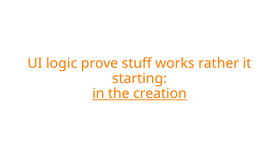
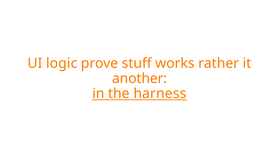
starting: starting -> another
creation: creation -> harness
